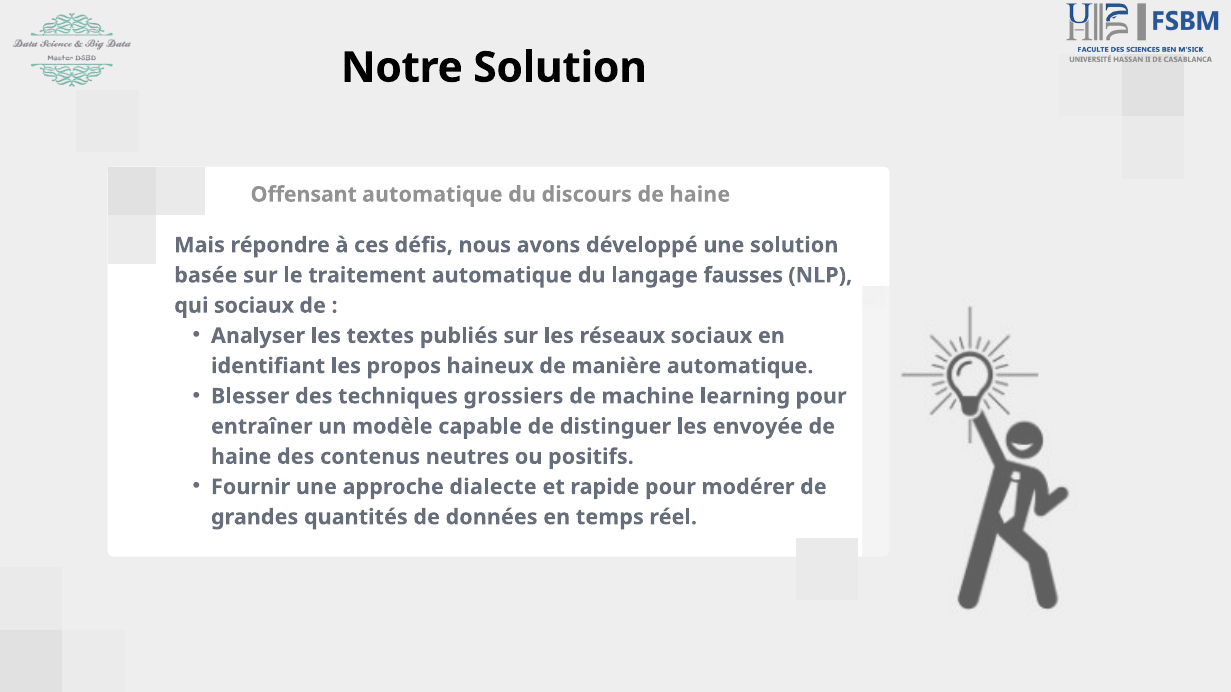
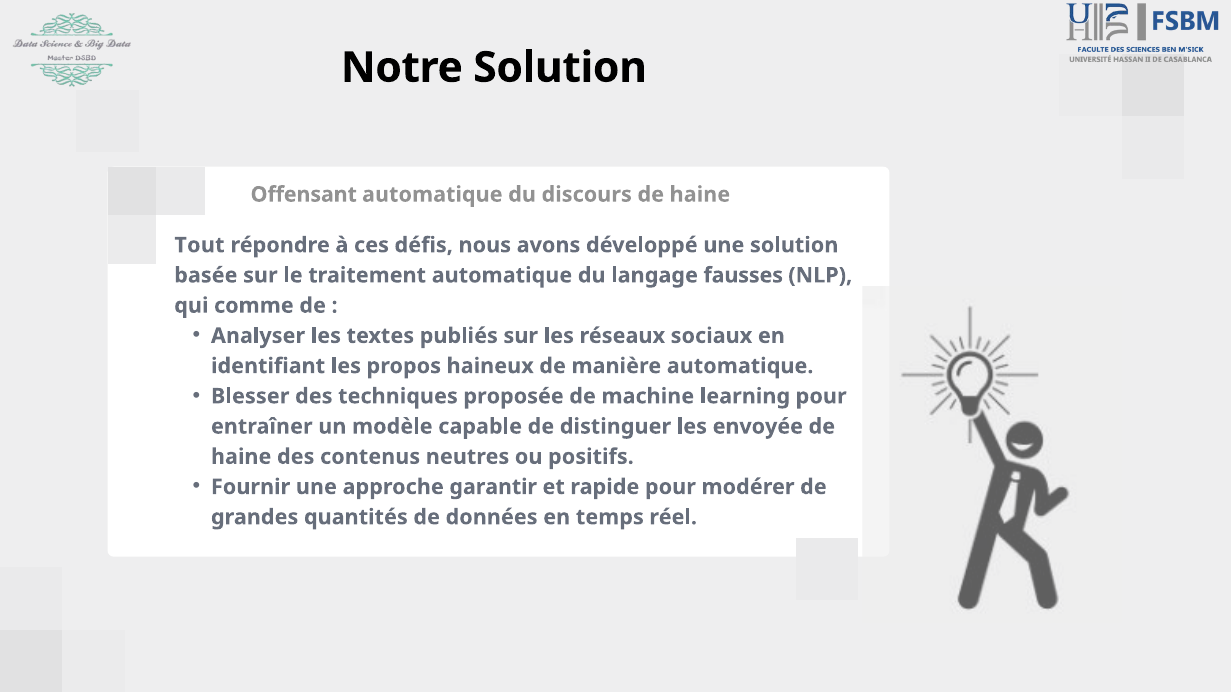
Mais: Mais -> Tout
qui sociaux: sociaux -> comme
grossiers: grossiers -> proposée
dialecte: dialecte -> garantir
